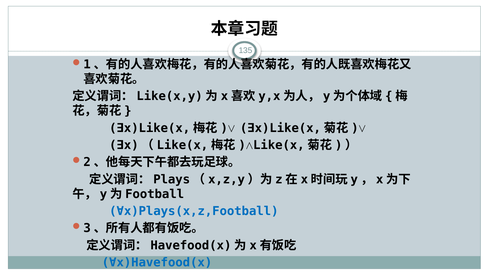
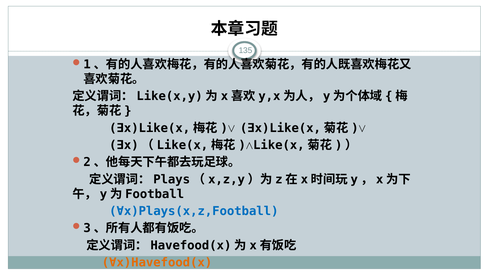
∀x)Havefood(x colour: blue -> orange
